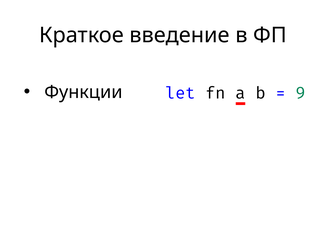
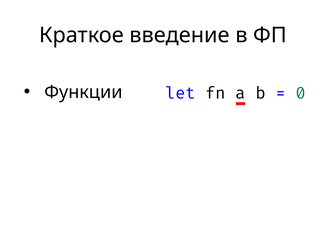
9: 9 -> 0
